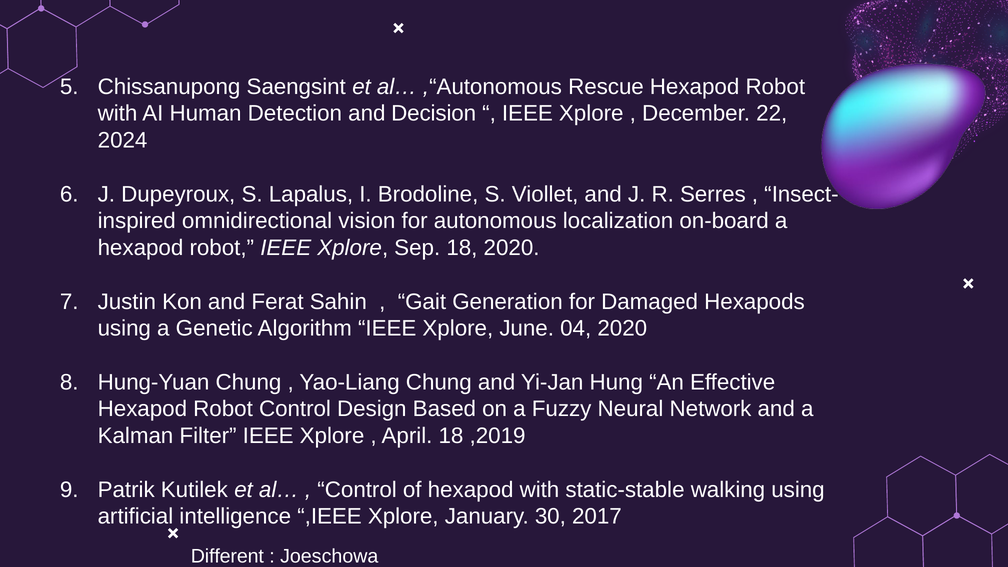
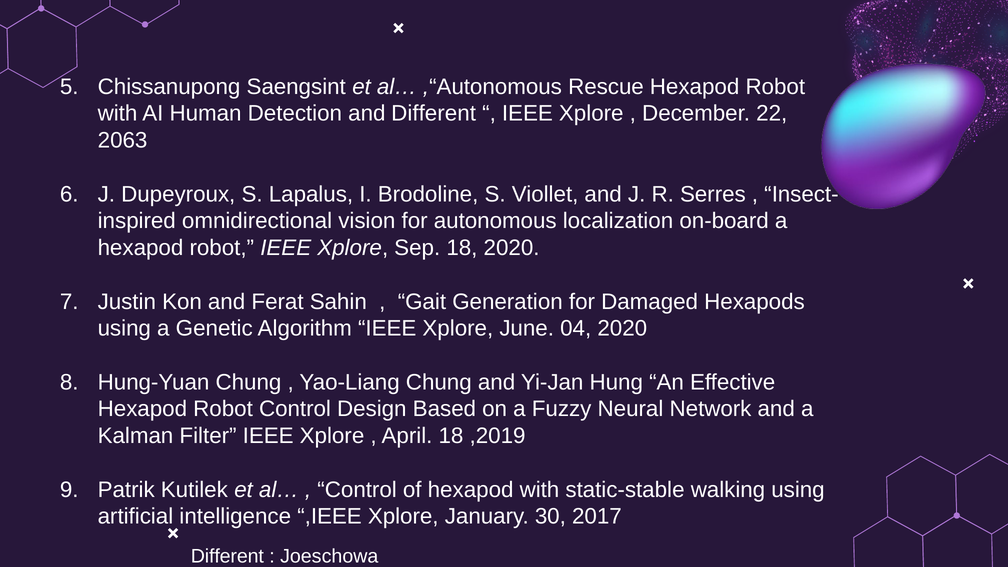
and Decision: Decision -> Different
2024: 2024 -> 2063
